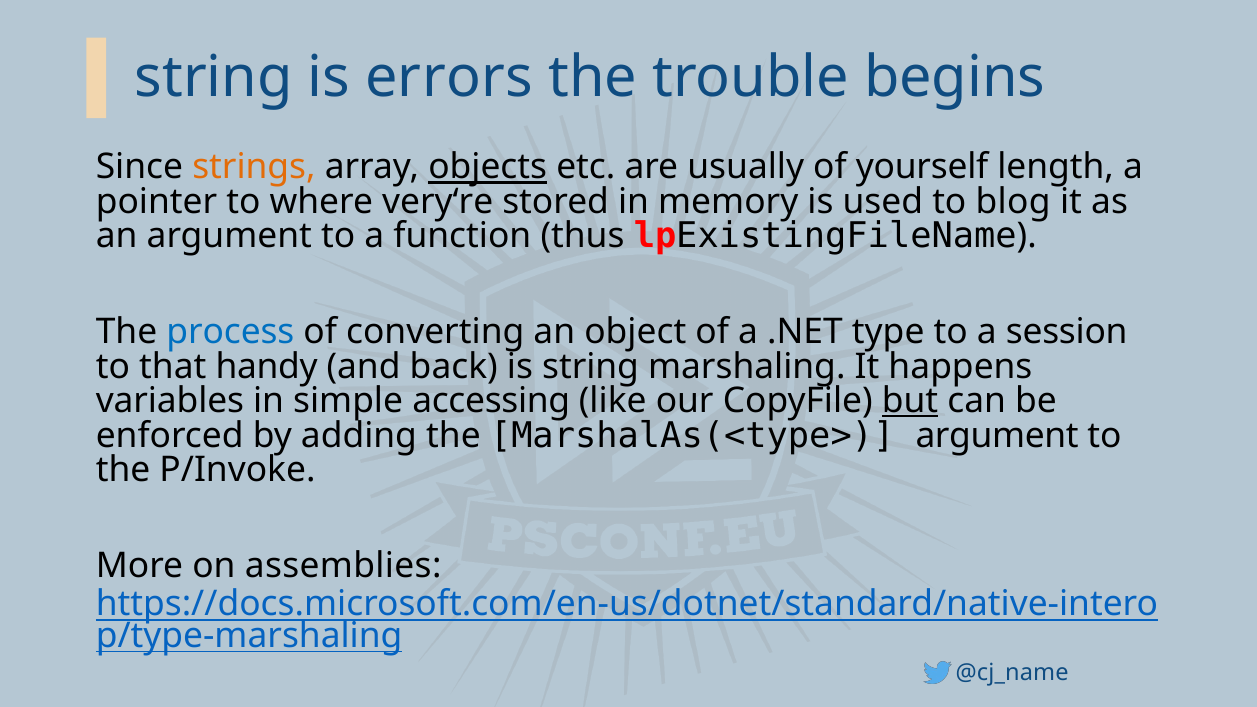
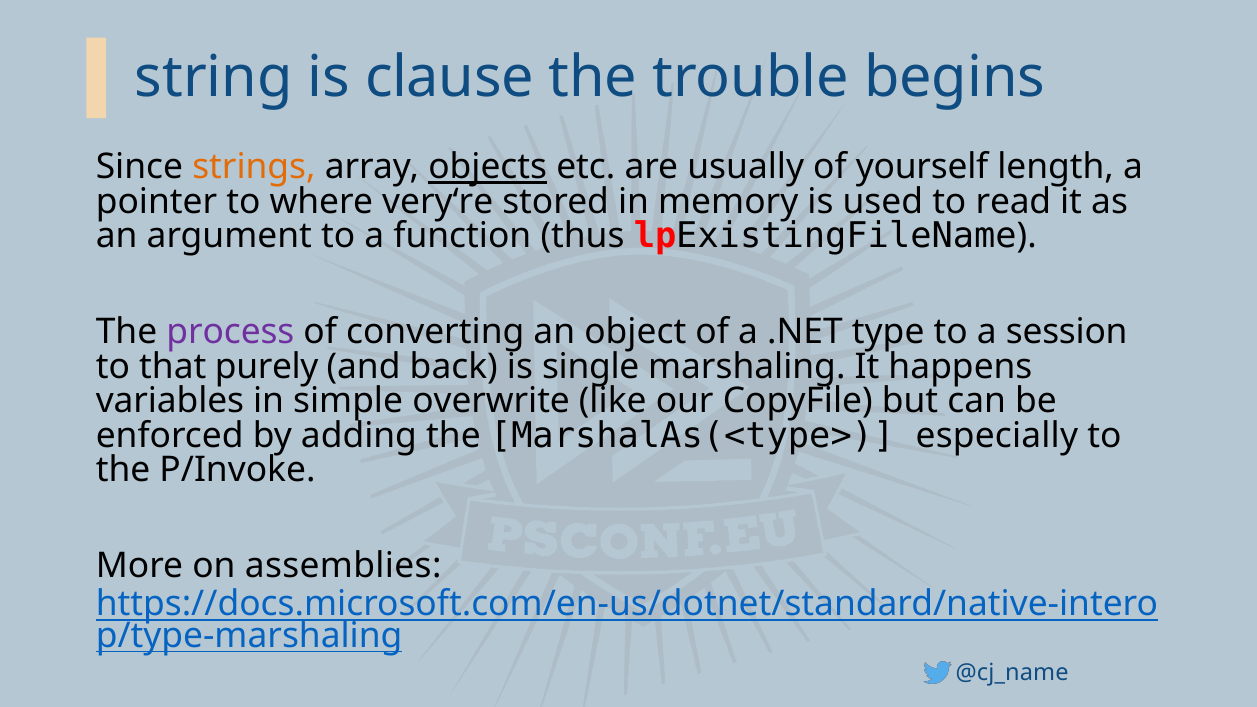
errors: errors -> clause
blog: blog -> read
process colour: blue -> purple
handy: handy -> purely
is string: string -> single
accessing: accessing -> overwrite
but underline: present -> none
MarshalAs(<type> argument: argument -> especially
